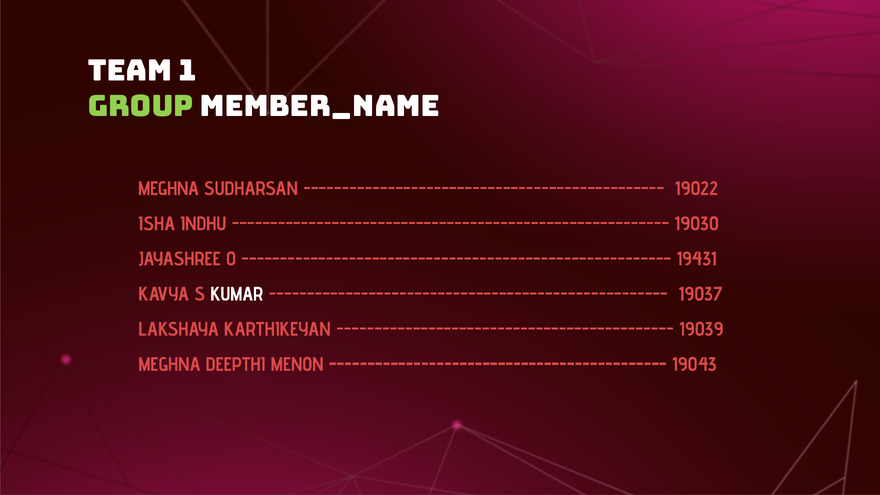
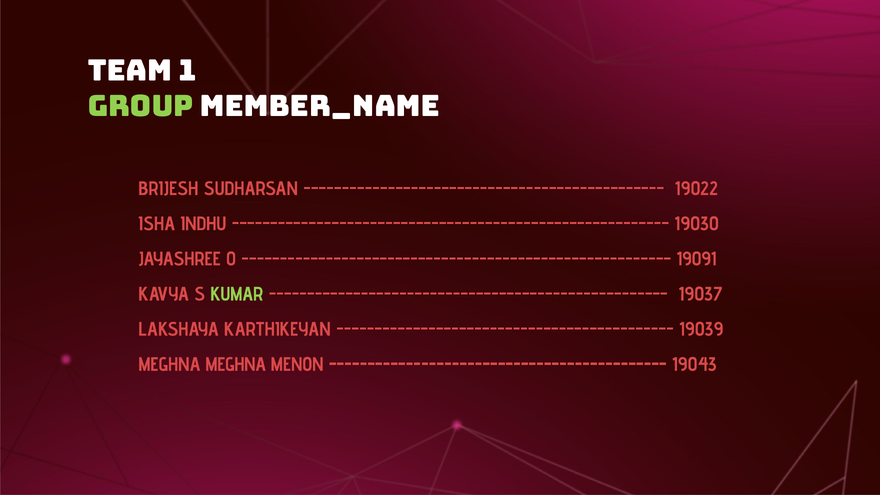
MEGHNA at (168, 189): MEGHNA -> BRIJESH
19431: 19431 -> 19091
KUMAR colour: white -> light green
MEGHNA DEEPTHI: DEEPTHI -> MEGHNA
